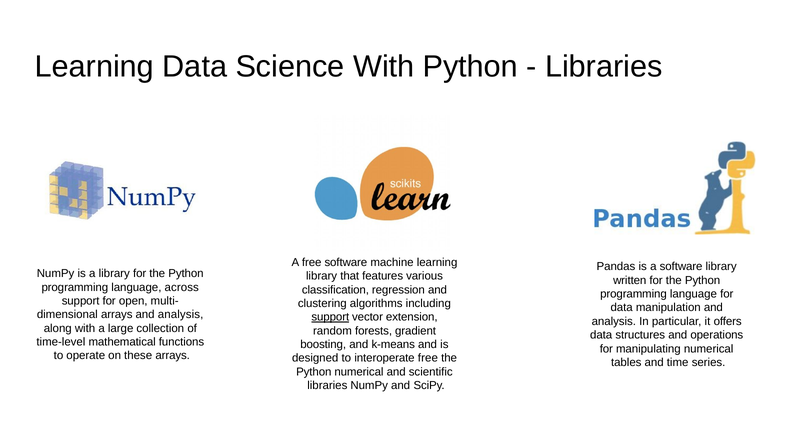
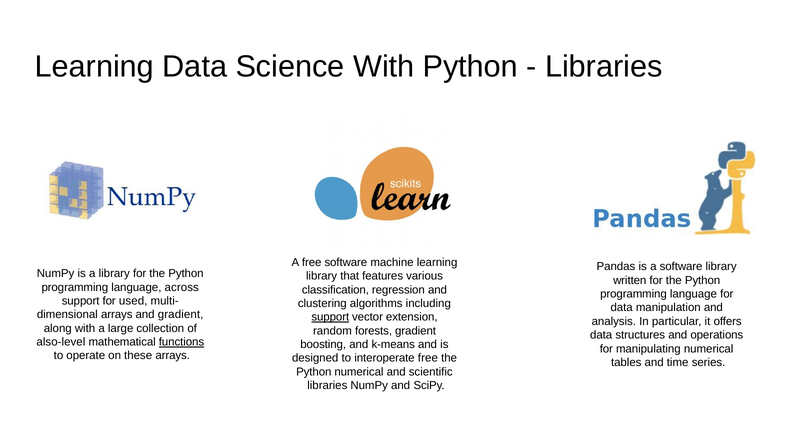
open: open -> used
arrays and analysis: analysis -> gradient
time-level: time-level -> also-level
functions underline: none -> present
